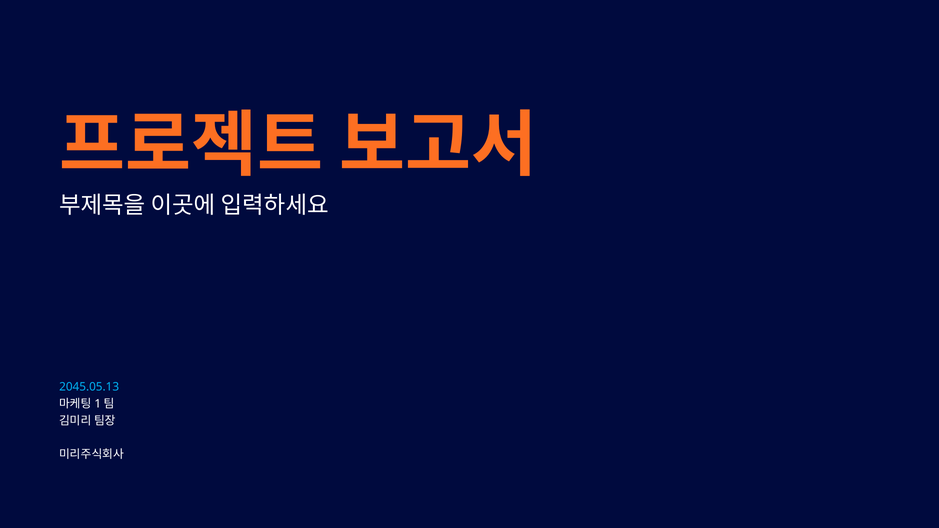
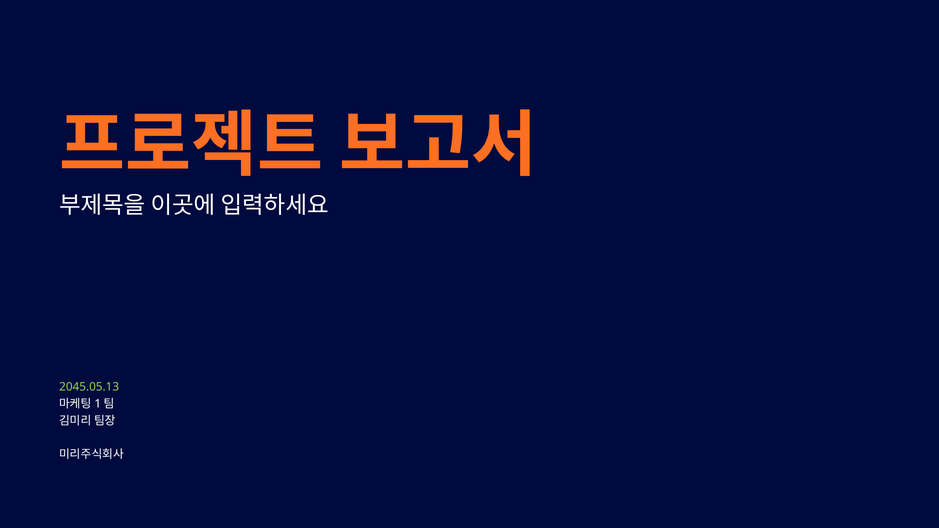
2045.05.13 colour: light blue -> light green
